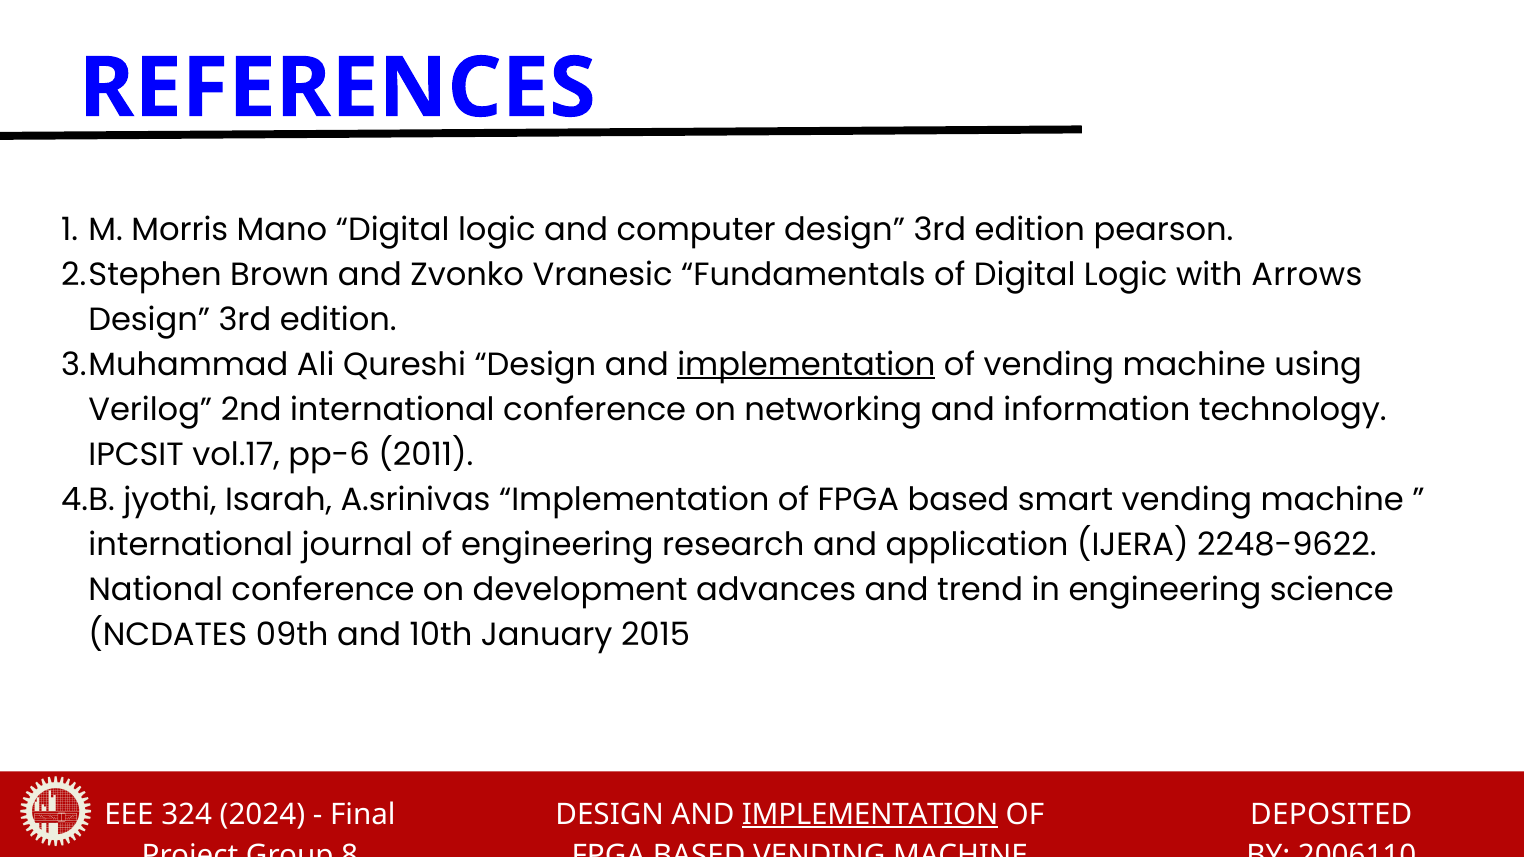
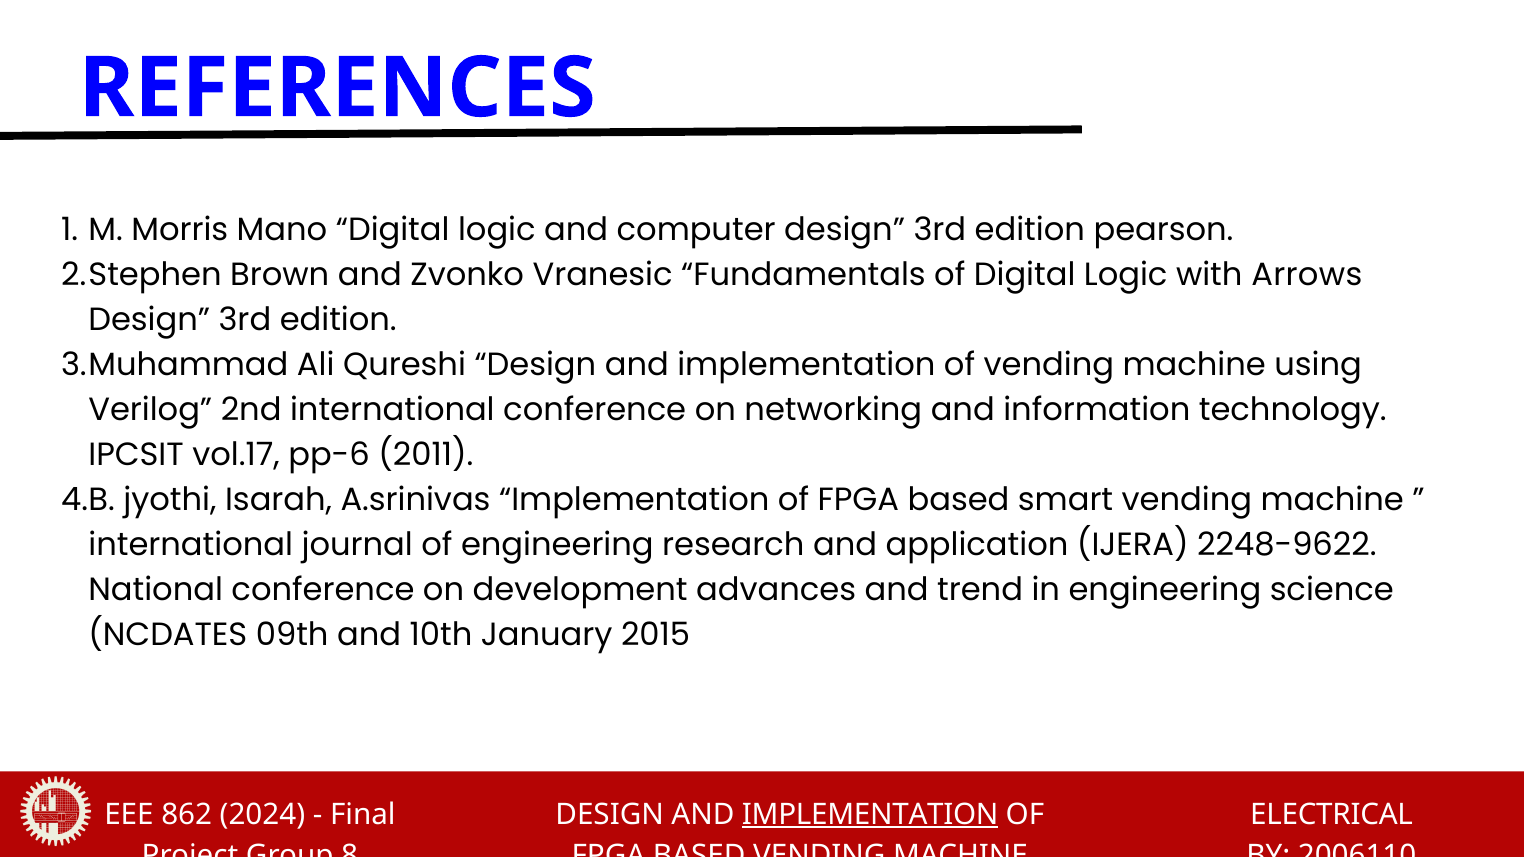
implementation at (806, 365) underline: present -> none
324: 324 -> 862
DEPOSITED: DEPOSITED -> ELECTRICAL
